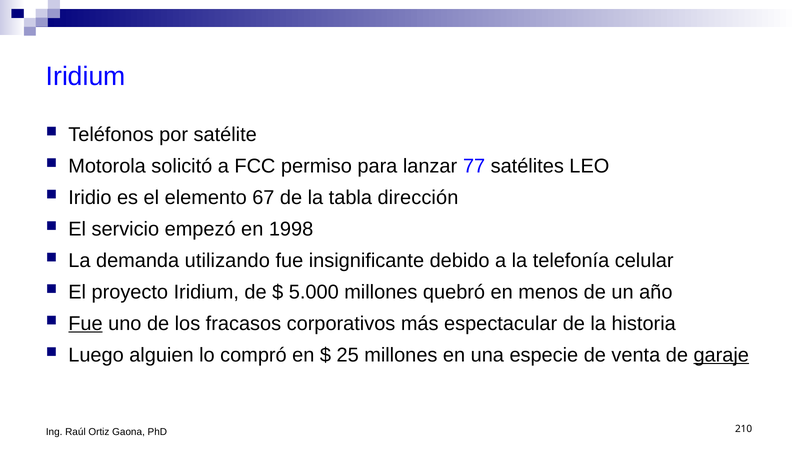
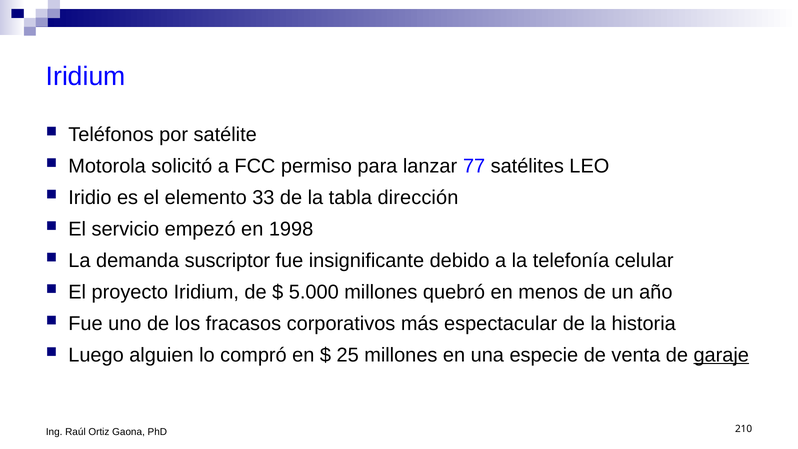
67: 67 -> 33
utilizando: utilizando -> suscriptor
Fue at (86, 323) underline: present -> none
